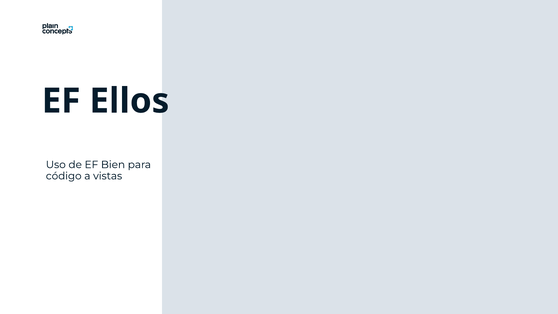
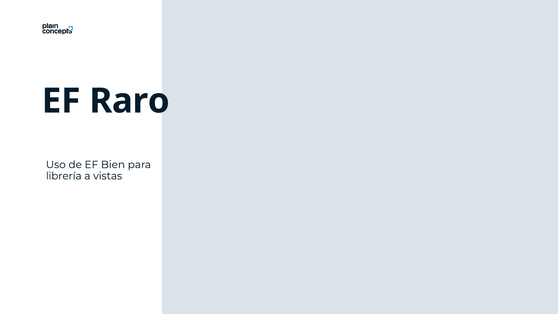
Ellos: Ellos -> Raro
código: código -> librería
